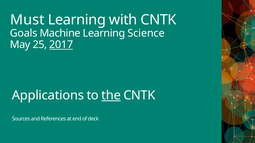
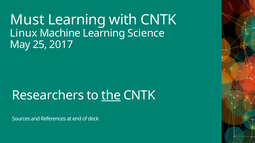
Goals: Goals -> Linux
2017 underline: present -> none
Applications: Applications -> Researchers
